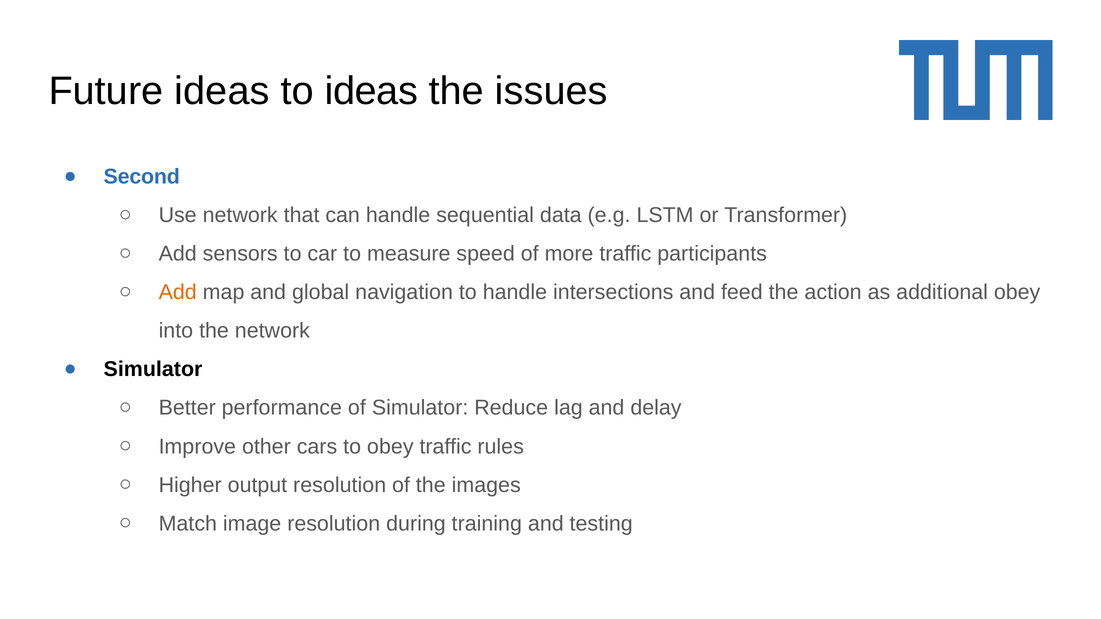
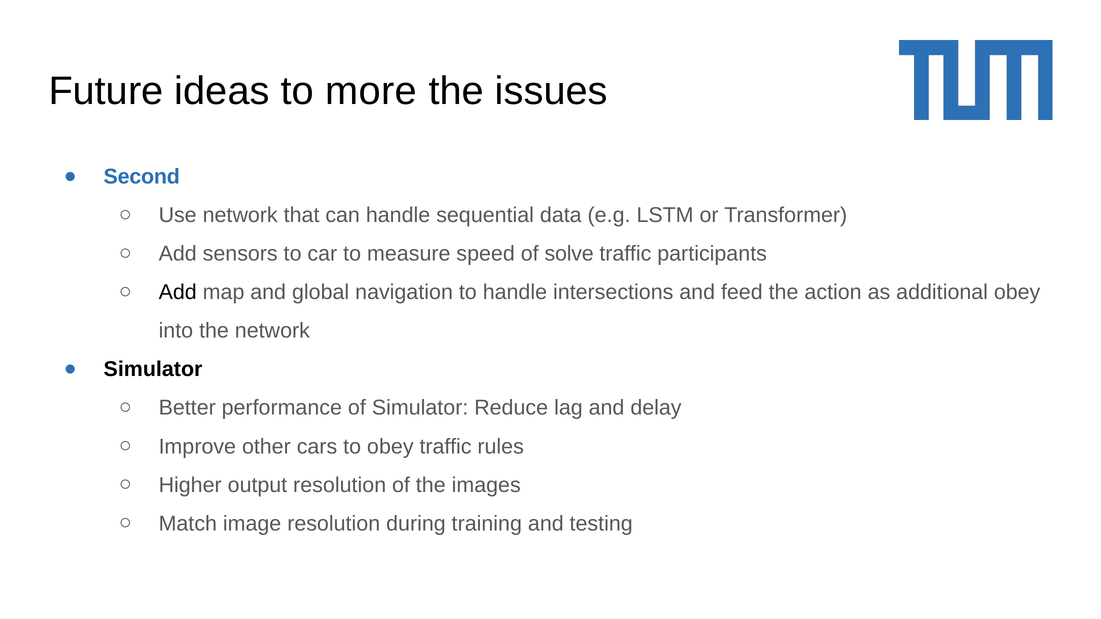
to ideas: ideas -> more
more: more -> solve
Add at (178, 293) colour: orange -> black
